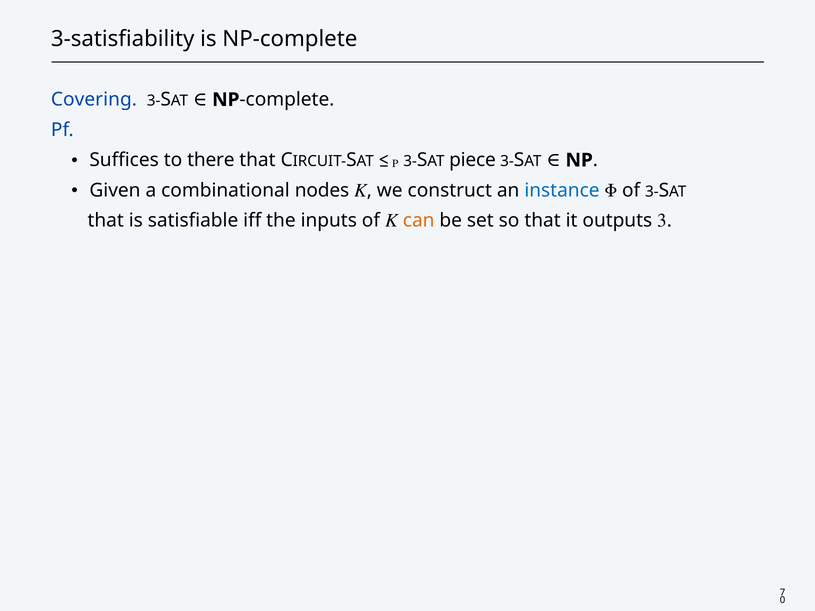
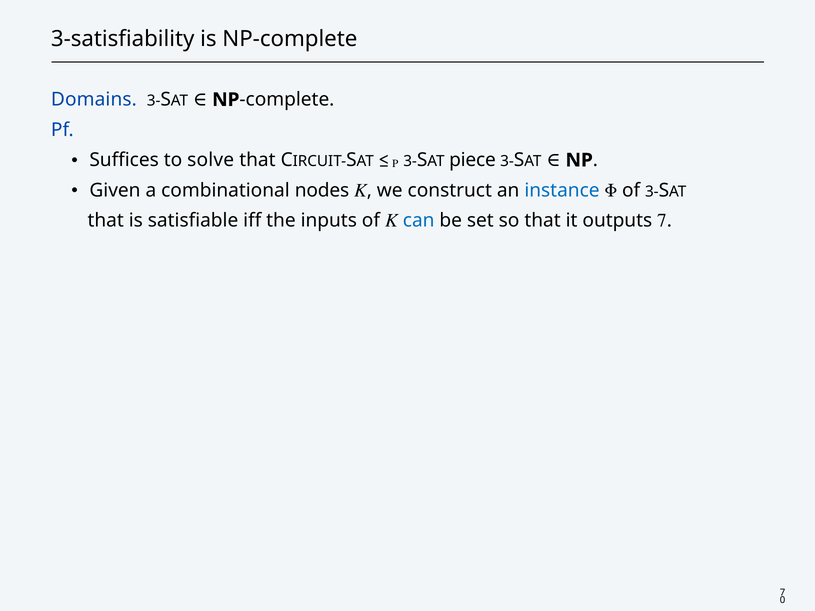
Covering: Covering -> Domains
there: there -> solve
can colour: orange -> blue
outputs 3: 3 -> 7
